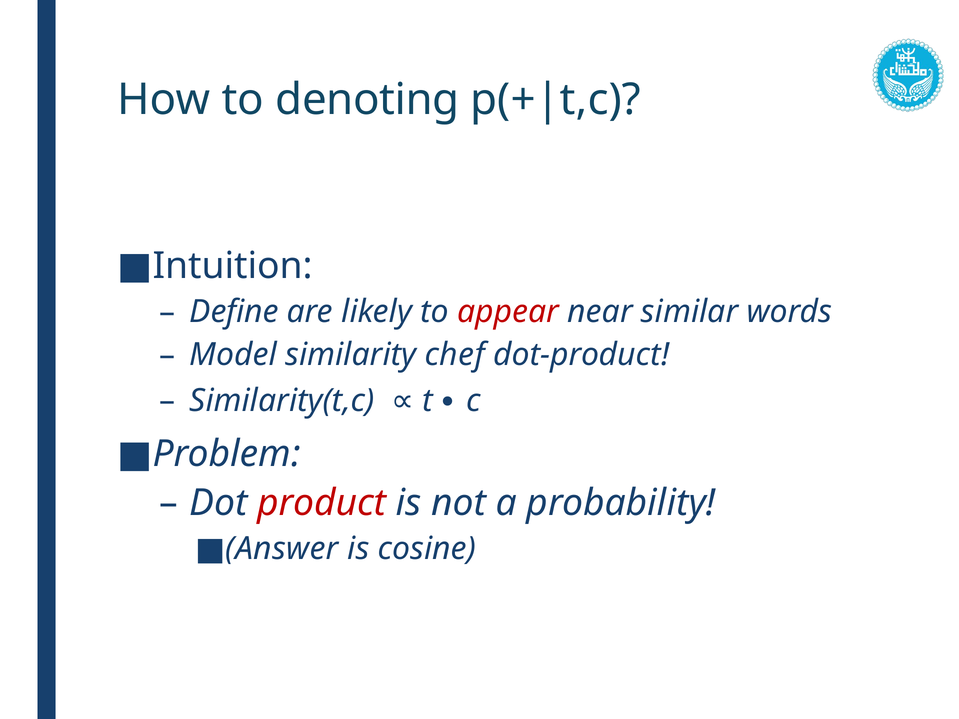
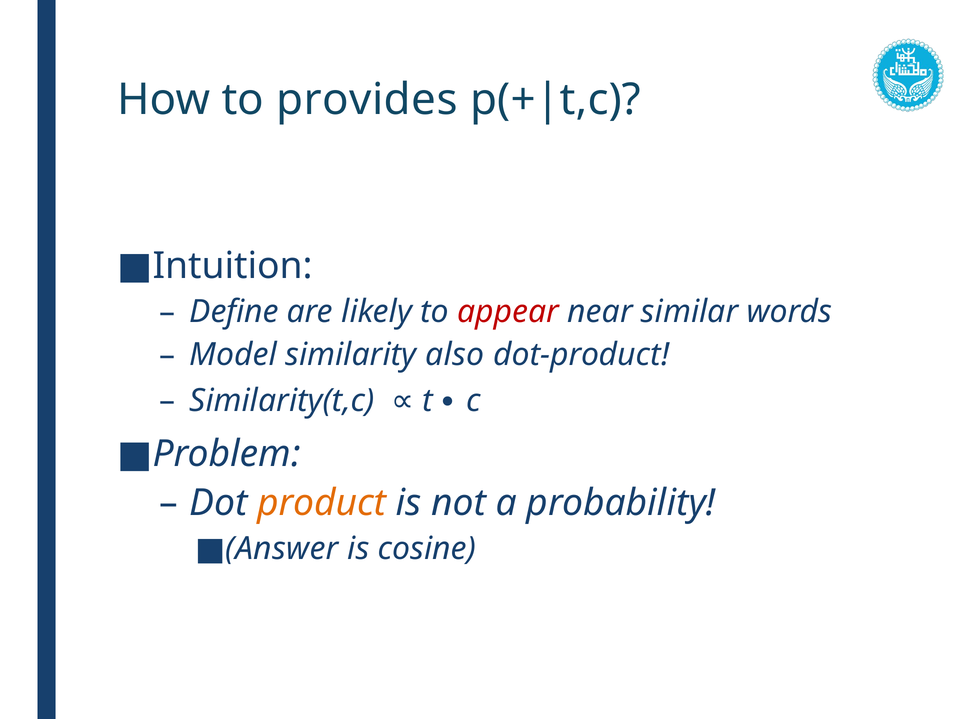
denoting: denoting -> provides
chef: chef -> also
product colour: red -> orange
